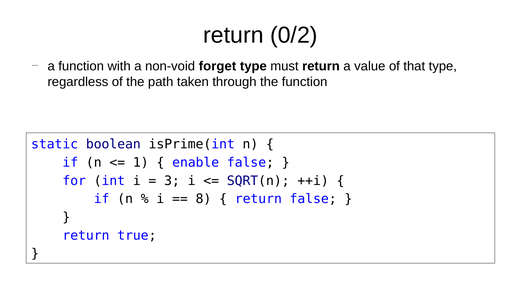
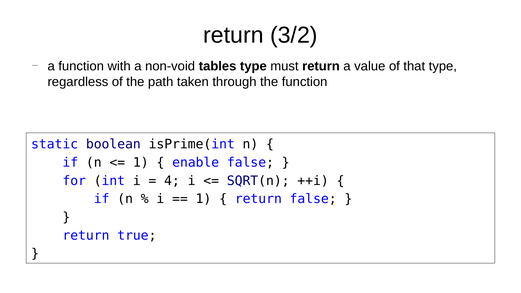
0/2: 0/2 -> 3/2
forget: forget -> tables
3: 3 -> 4
8 at (203, 199): 8 -> 1
